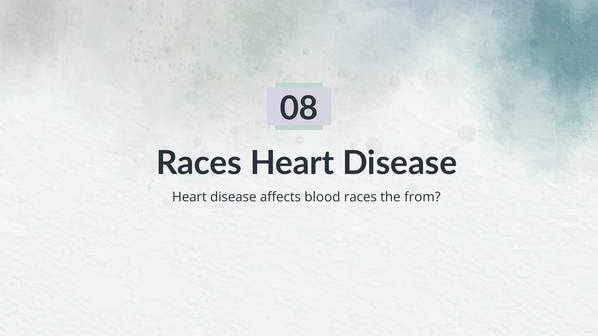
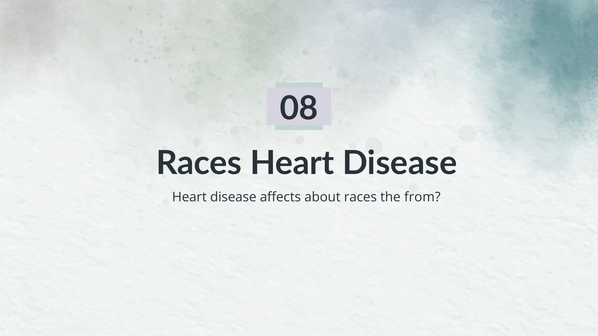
blood: blood -> about
